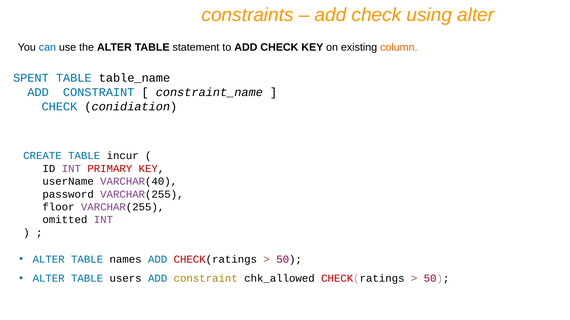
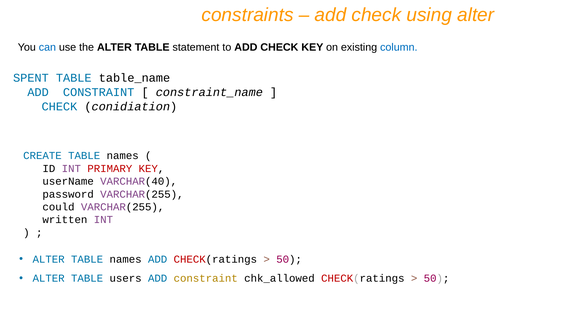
column colour: orange -> blue
CREATE TABLE incur: incur -> names
floor: floor -> could
omitted: omitted -> written
